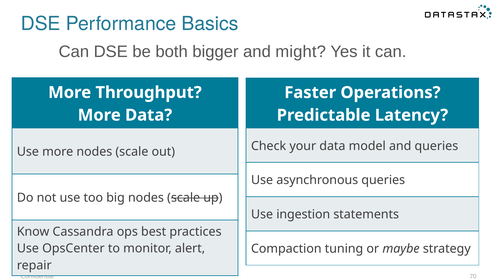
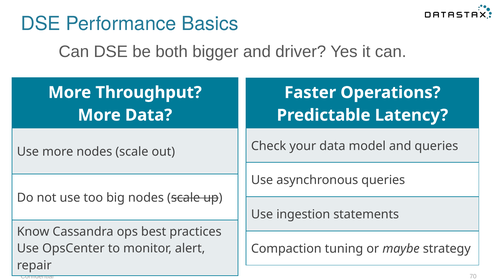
might: might -> driver
